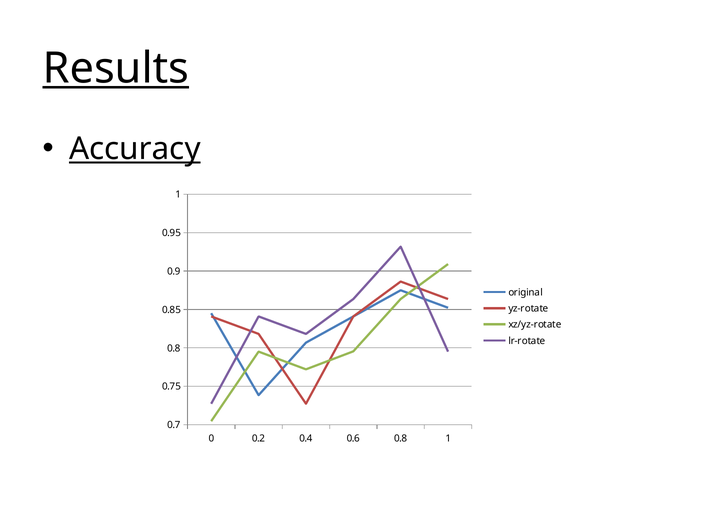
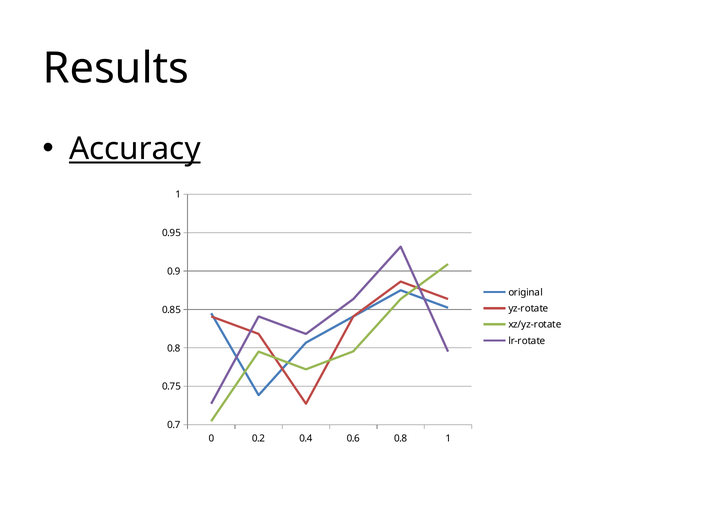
Results underline: present -> none
